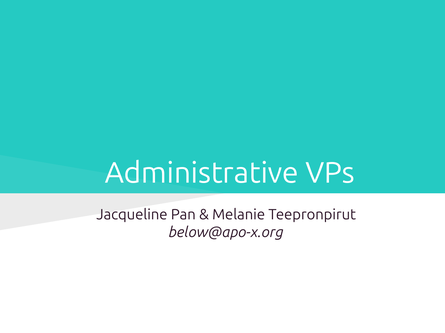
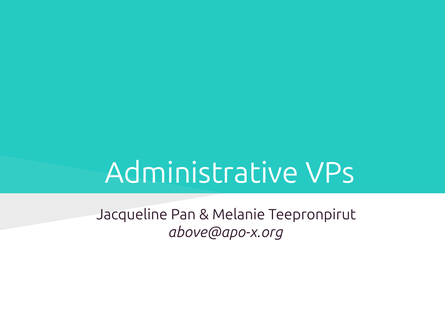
below@apo-x.org: below@apo-x.org -> above@apo-x.org
